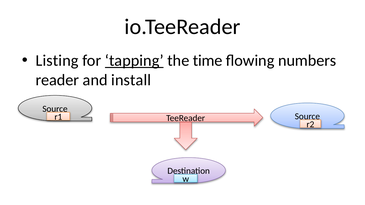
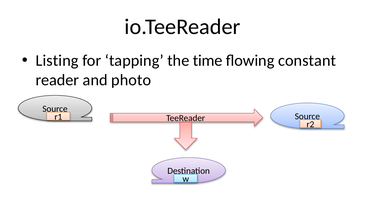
tapping underline: present -> none
numbers: numbers -> constant
install: install -> photo
